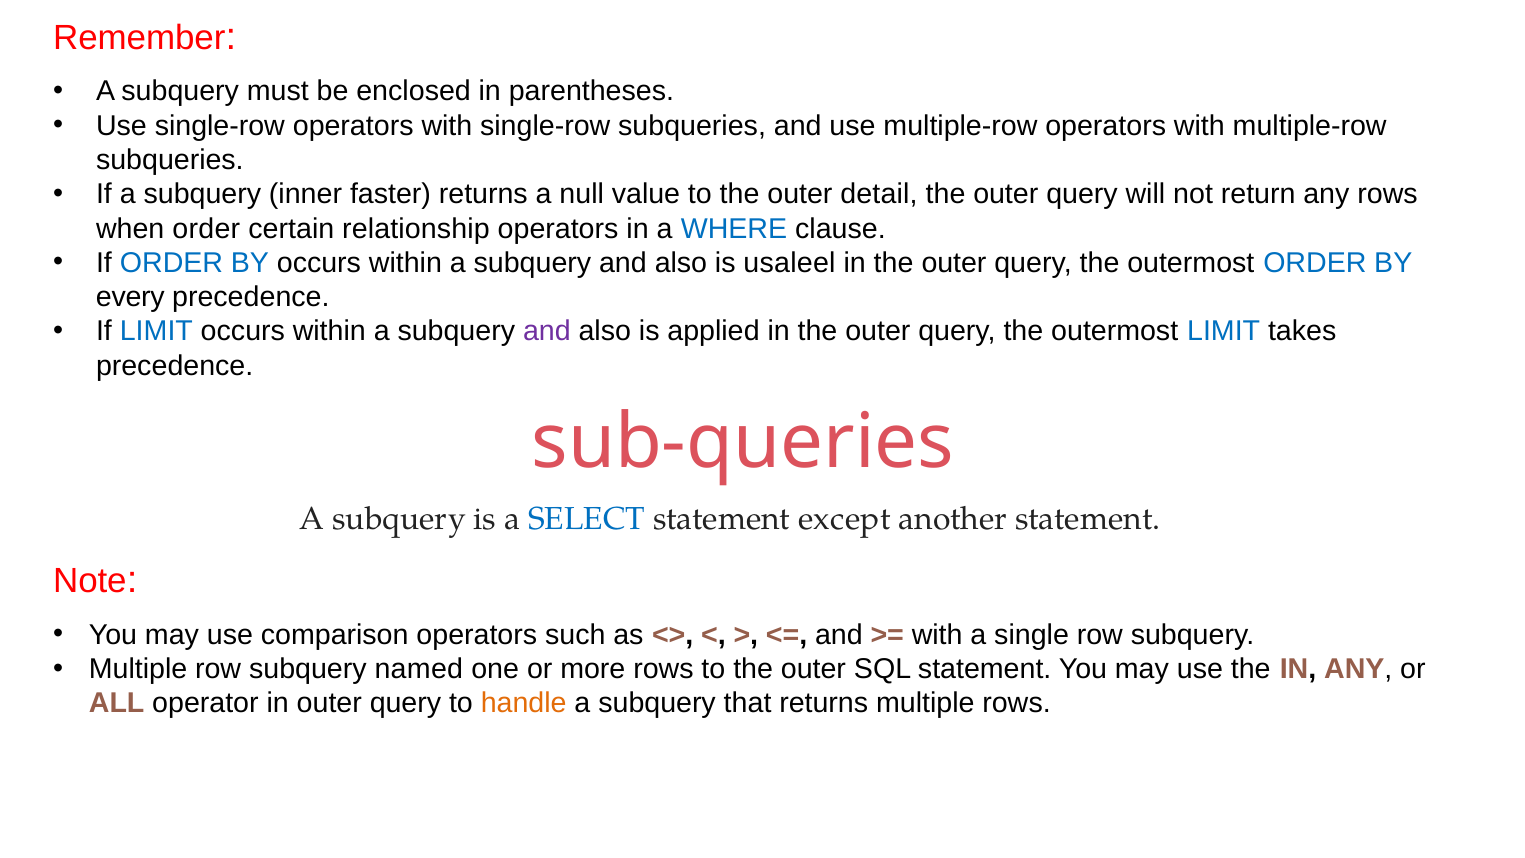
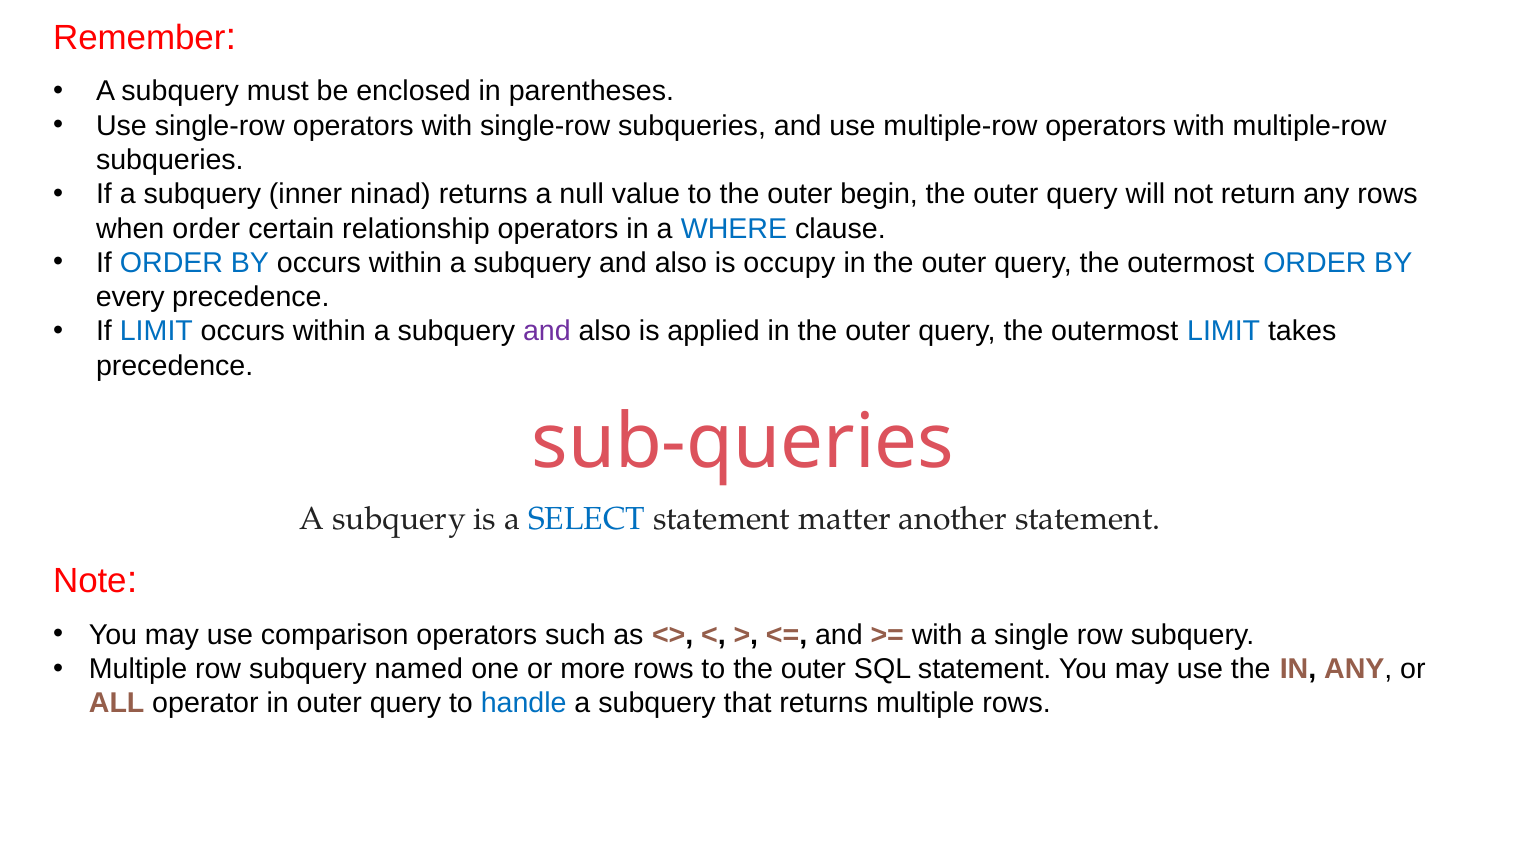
faster: faster -> ninad
detail: detail -> begin
usaleel: usaleel -> occupy
except: except -> matter
handle colour: orange -> blue
